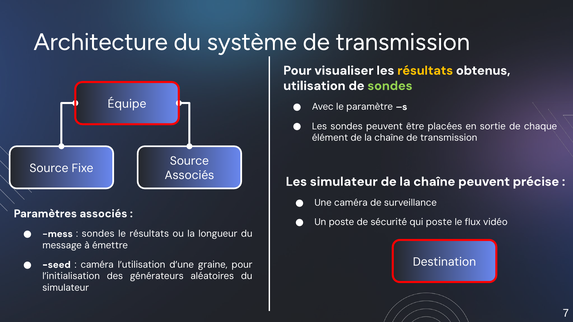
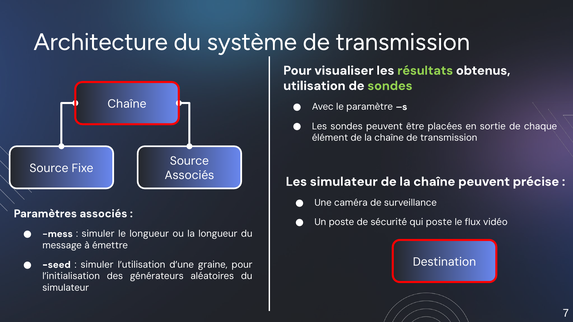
résultats at (425, 71) colour: yellow -> light green
Équipe at (127, 104): Équipe -> Chaîne
sondes at (98, 234): sondes -> simuler
le résultats: résultats -> longueur
caméra at (97, 265): caméra -> simuler
